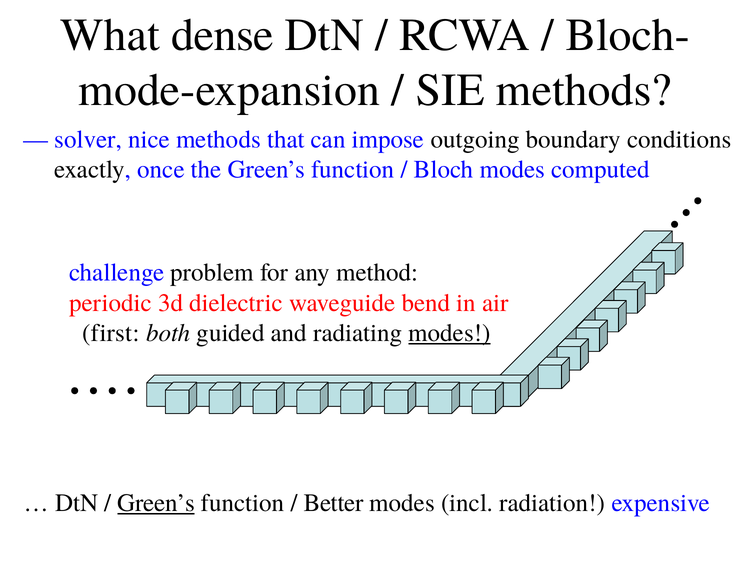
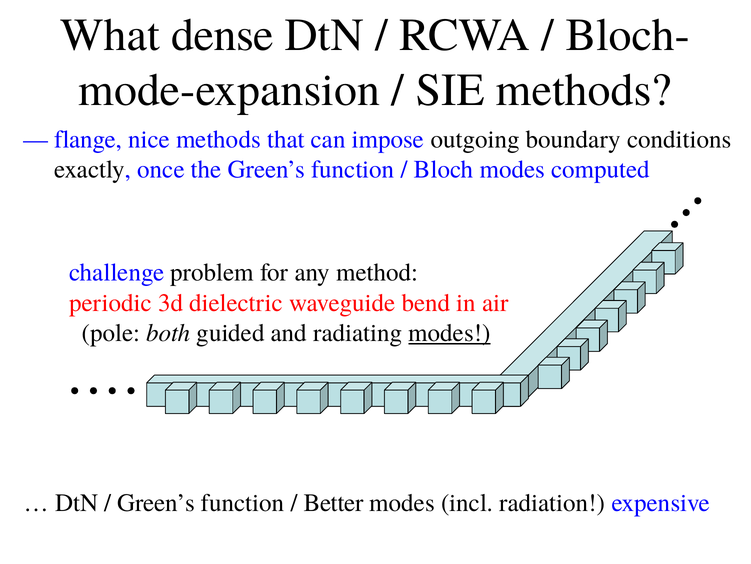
solver: solver -> flange
first: first -> pole
Green’s at (156, 502) underline: present -> none
